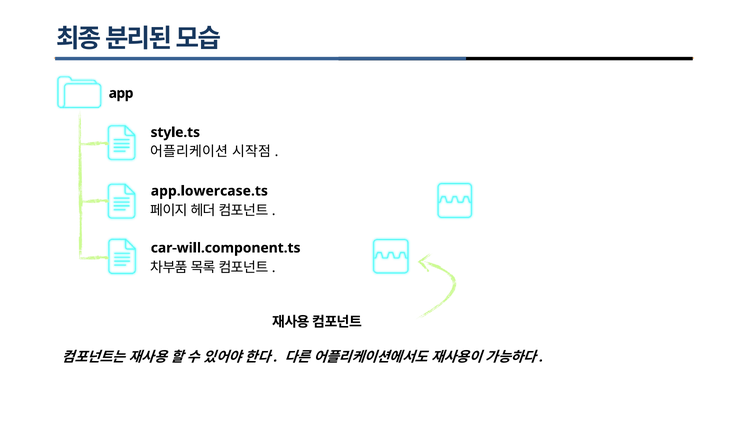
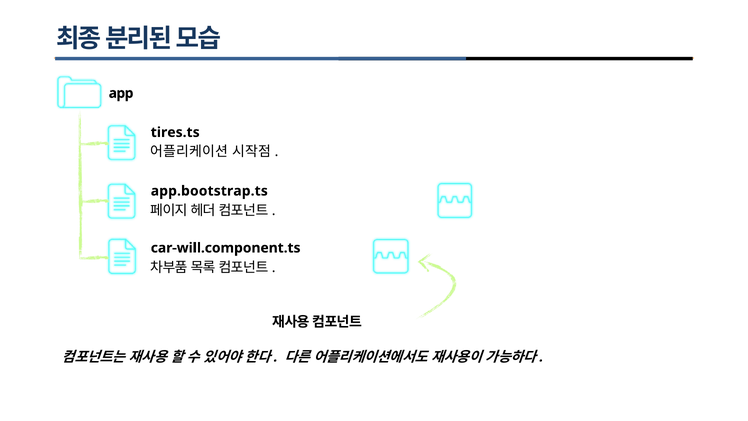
style.ts: style.ts -> tires.ts
app.lowercase.ts: app.lowercase.ts -> app.bootstrap.ts
